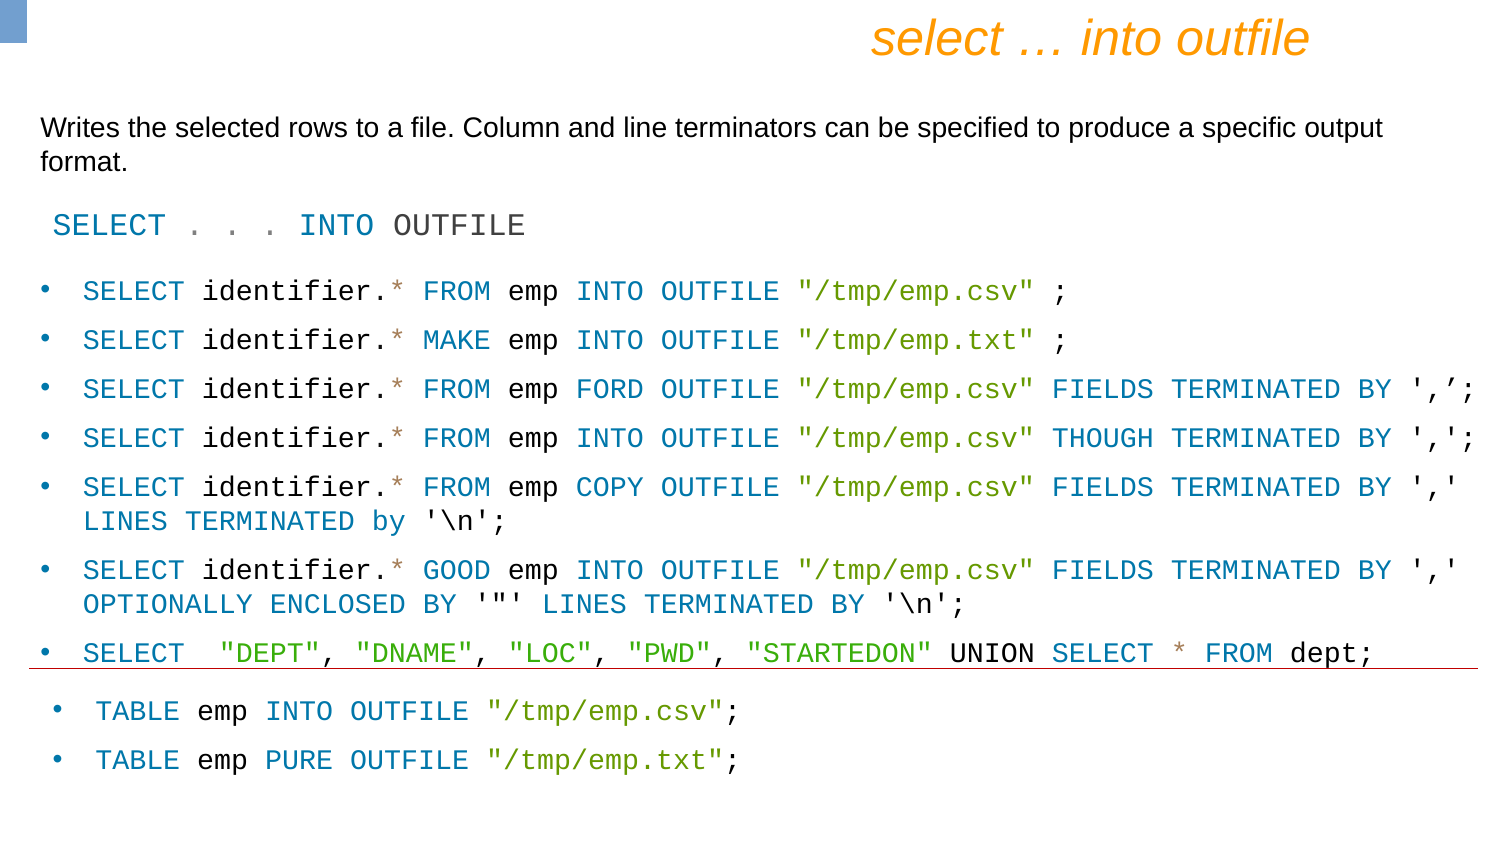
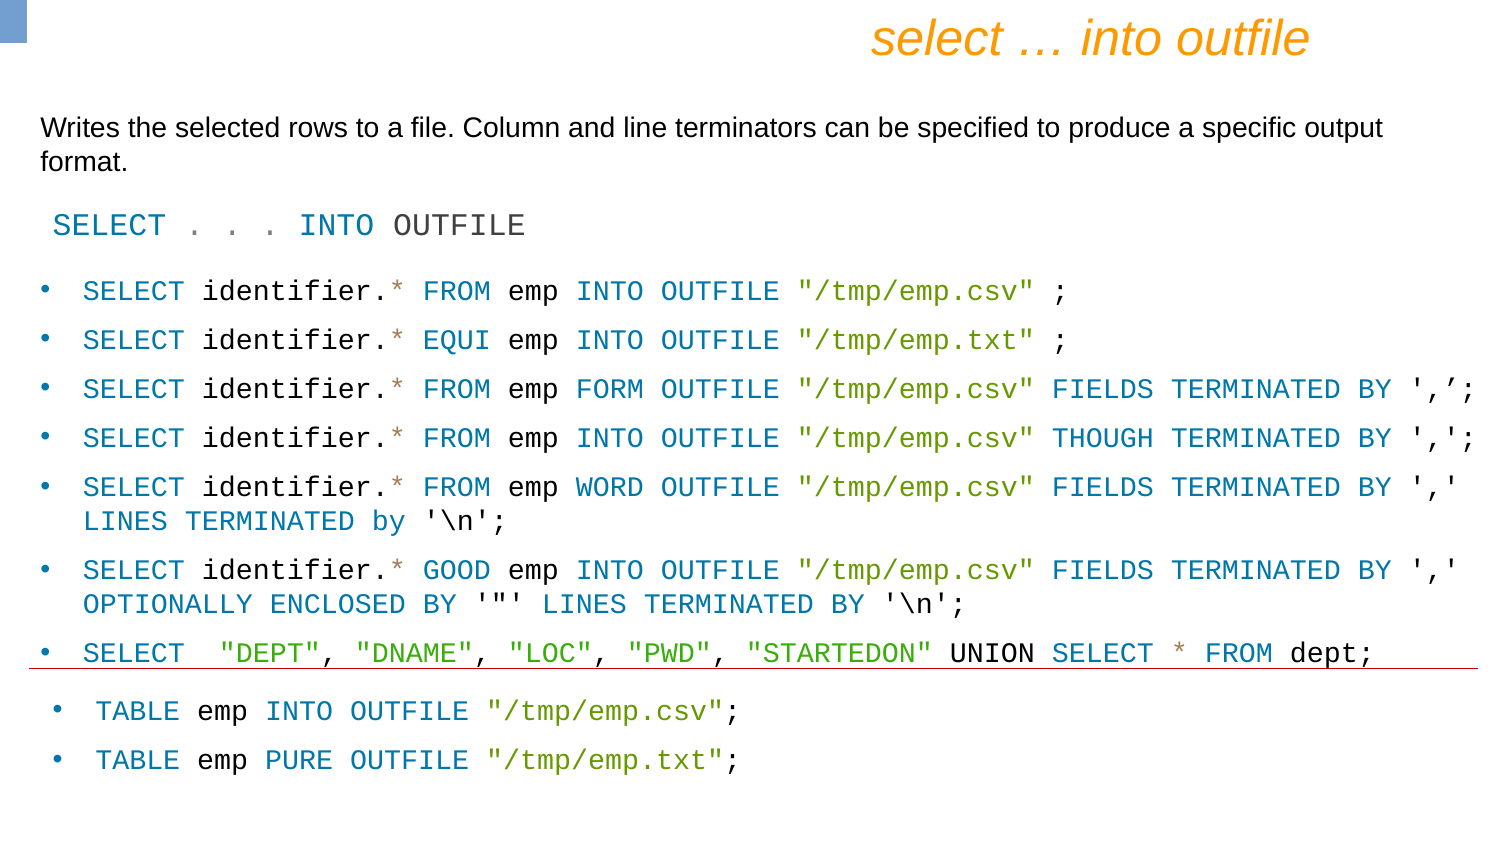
MAKE: MAKE -> EQUI
FORD: FORD -> FORM
COPY: COPY -> WORD
